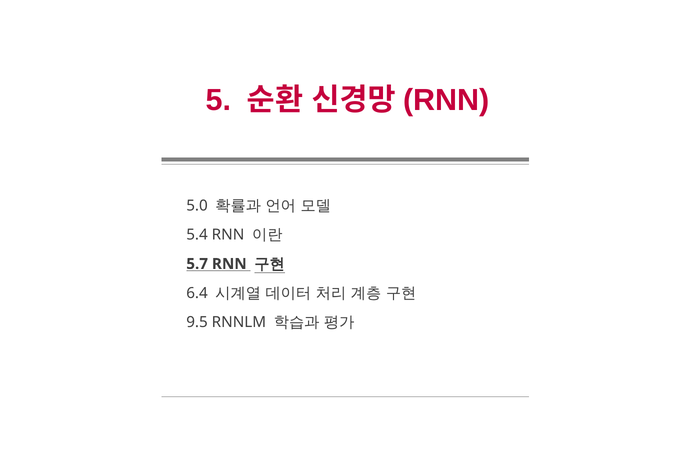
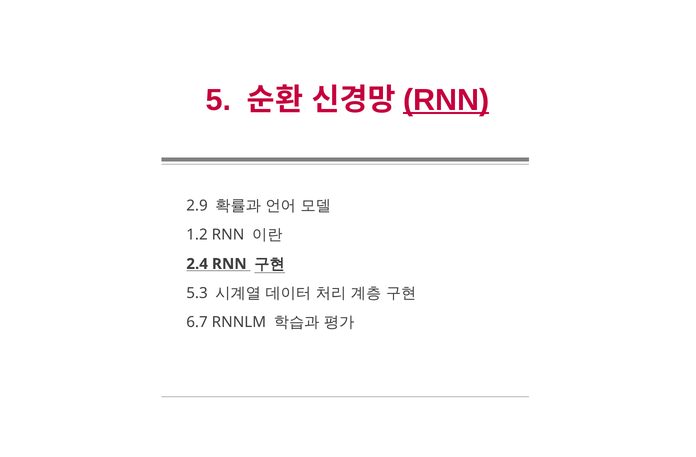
RNN at (446, 100) underline: none -> present
5.0: 5.0 -> 2.9
5.4: 5.4 -> 1.2
5.7: 5.7 -> 2.4
6.4: 6.4 -> 5.3
9.5: 9.5 -> 6.7
